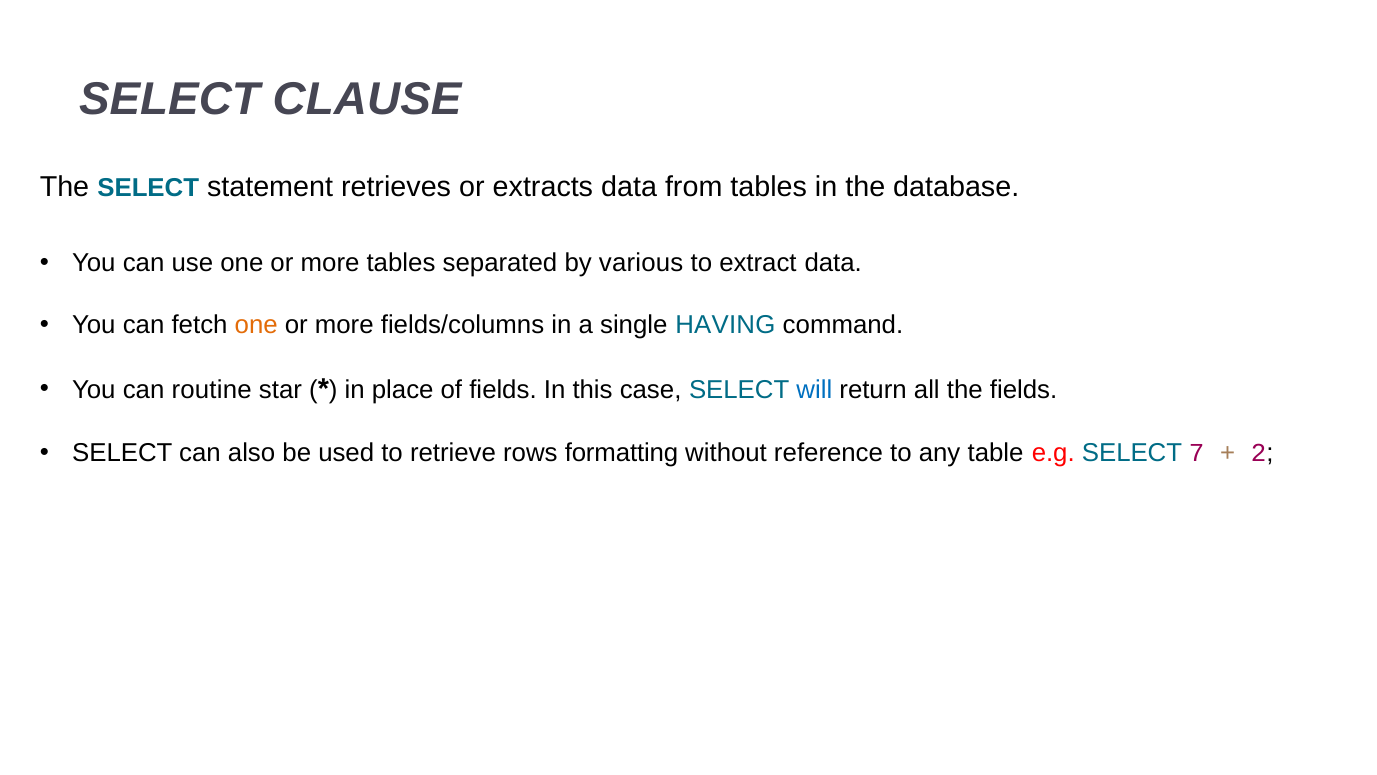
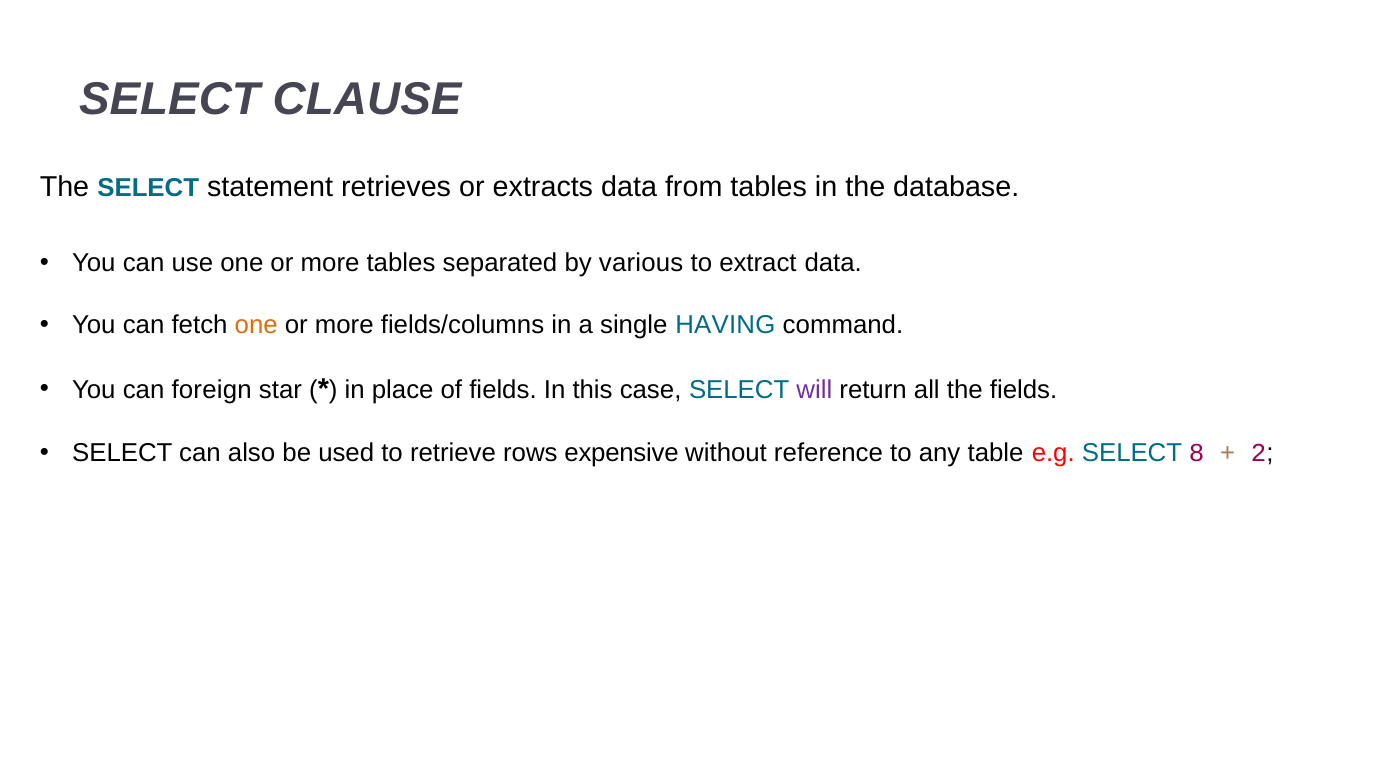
routine: routine -> foreign
will colour: blue -> purple
formatting: formatting -> expensive
7: 7 -> 8
